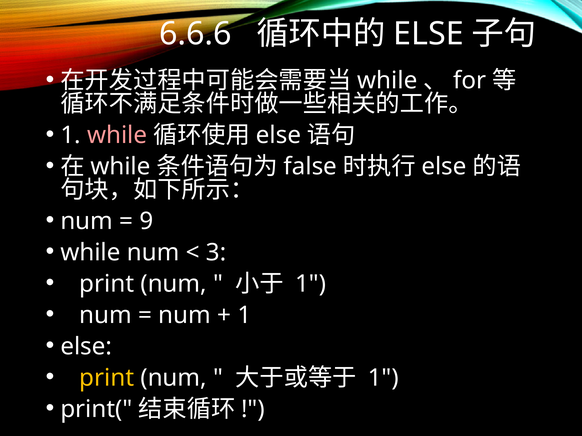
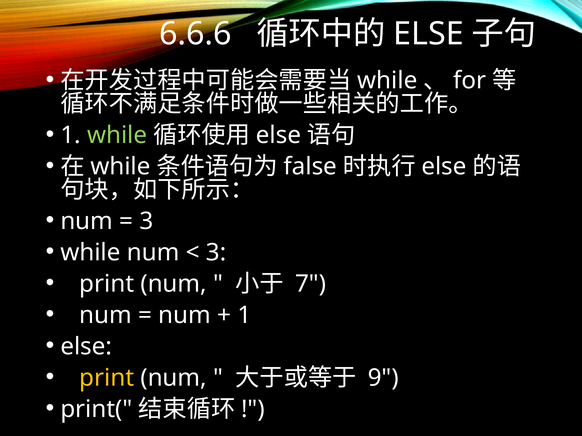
while at (117, 135) colour: pink -> light green
9 at (146, 221): 9 -> 3
1 at (311, 284): 1 -> 7
1 at (383, 378): 1 -> 9
